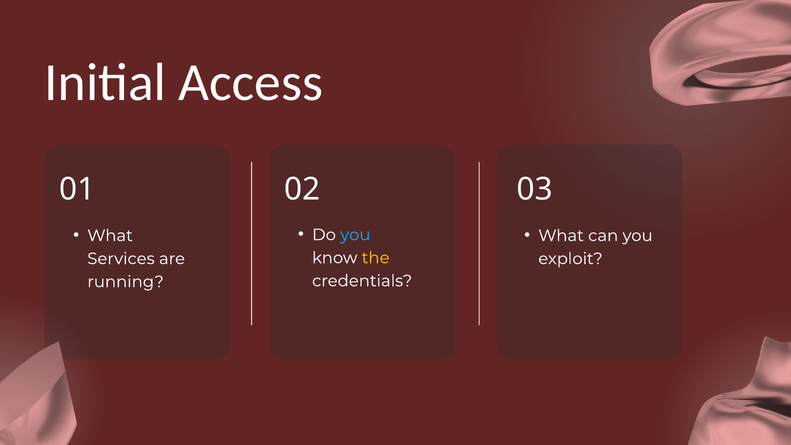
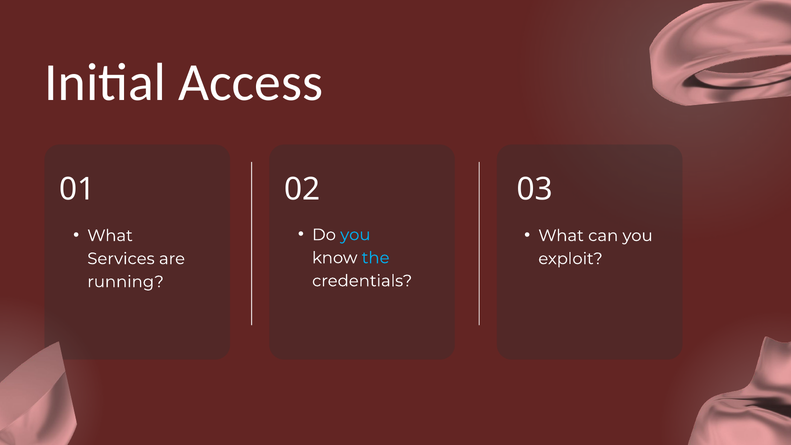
the colour: yellow -> light blue
